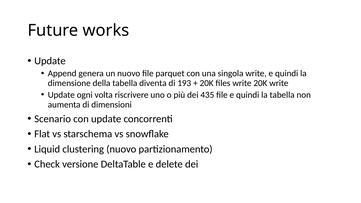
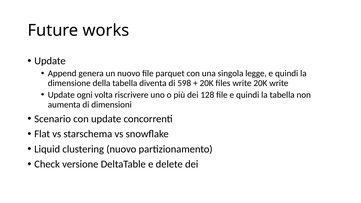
singola write: write -> legge
193: 193 -> 598
435: 435 -> 128
